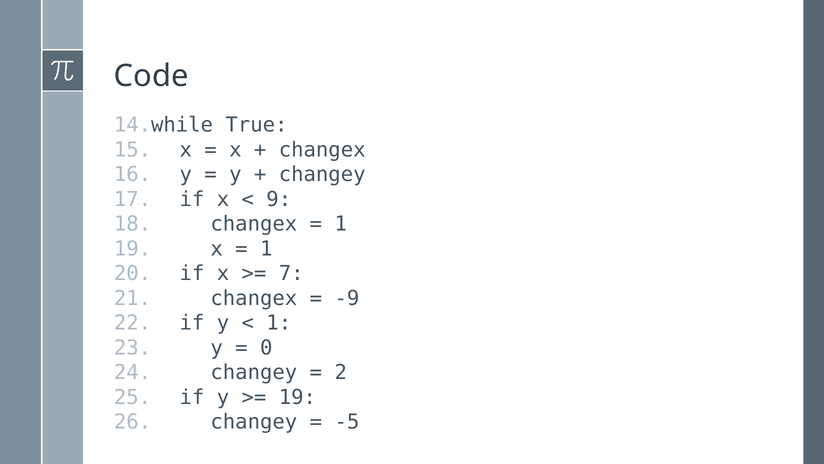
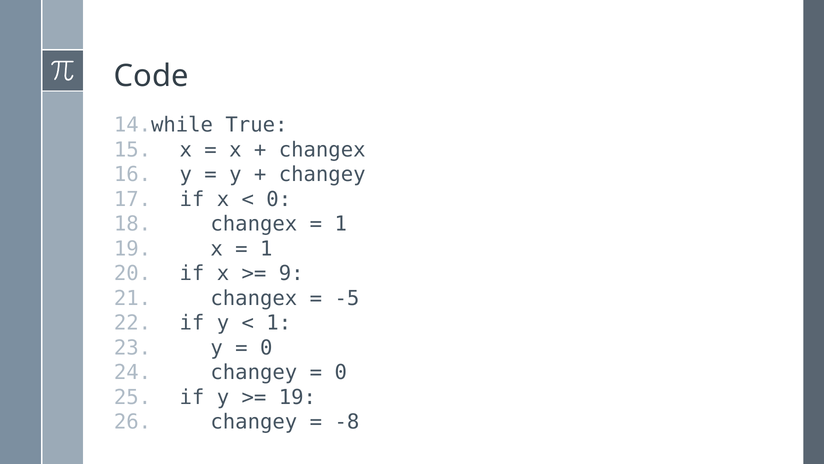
9 at (279, 199): 9 -> 0
7: 7 -> 9
-9: -9 -> -5
2 at (341, 372): 2 -> 0
-5: -5 -> -8
